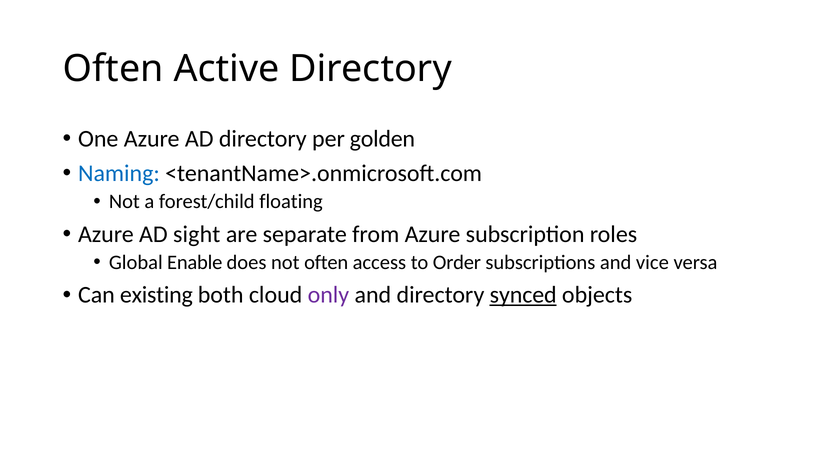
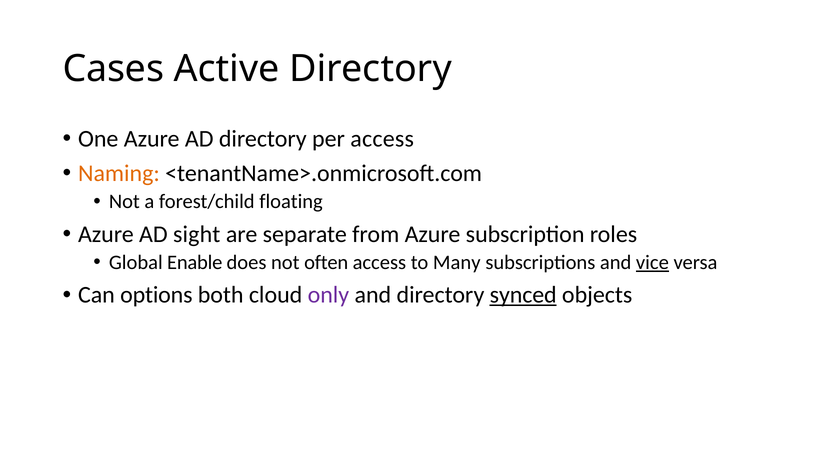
Often at (113, 69): Often -> Cases
per golden: golden -> access
Naming colour: blue -> orange
Order: Order -> Many
vice underline: none -> present
existing: existing -> options
